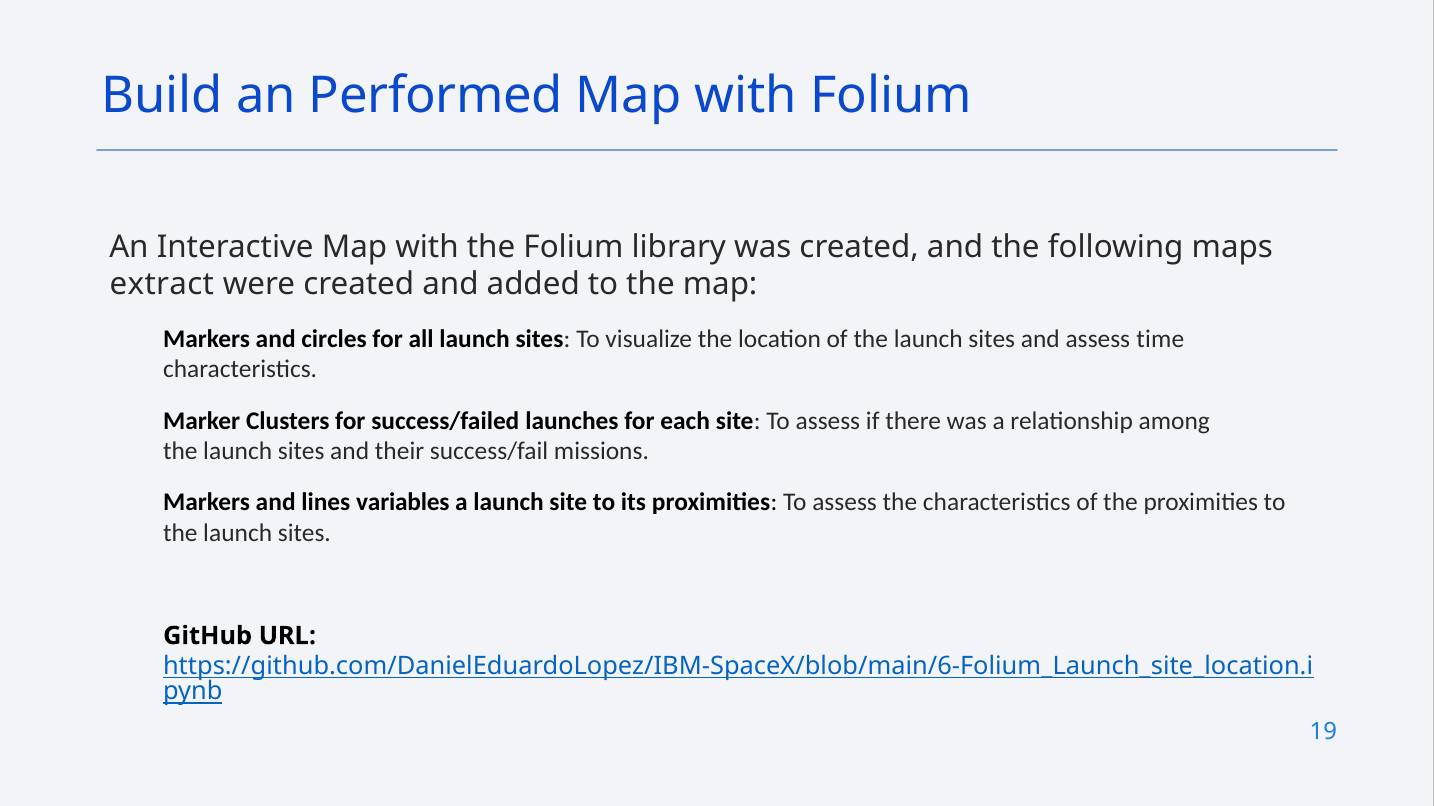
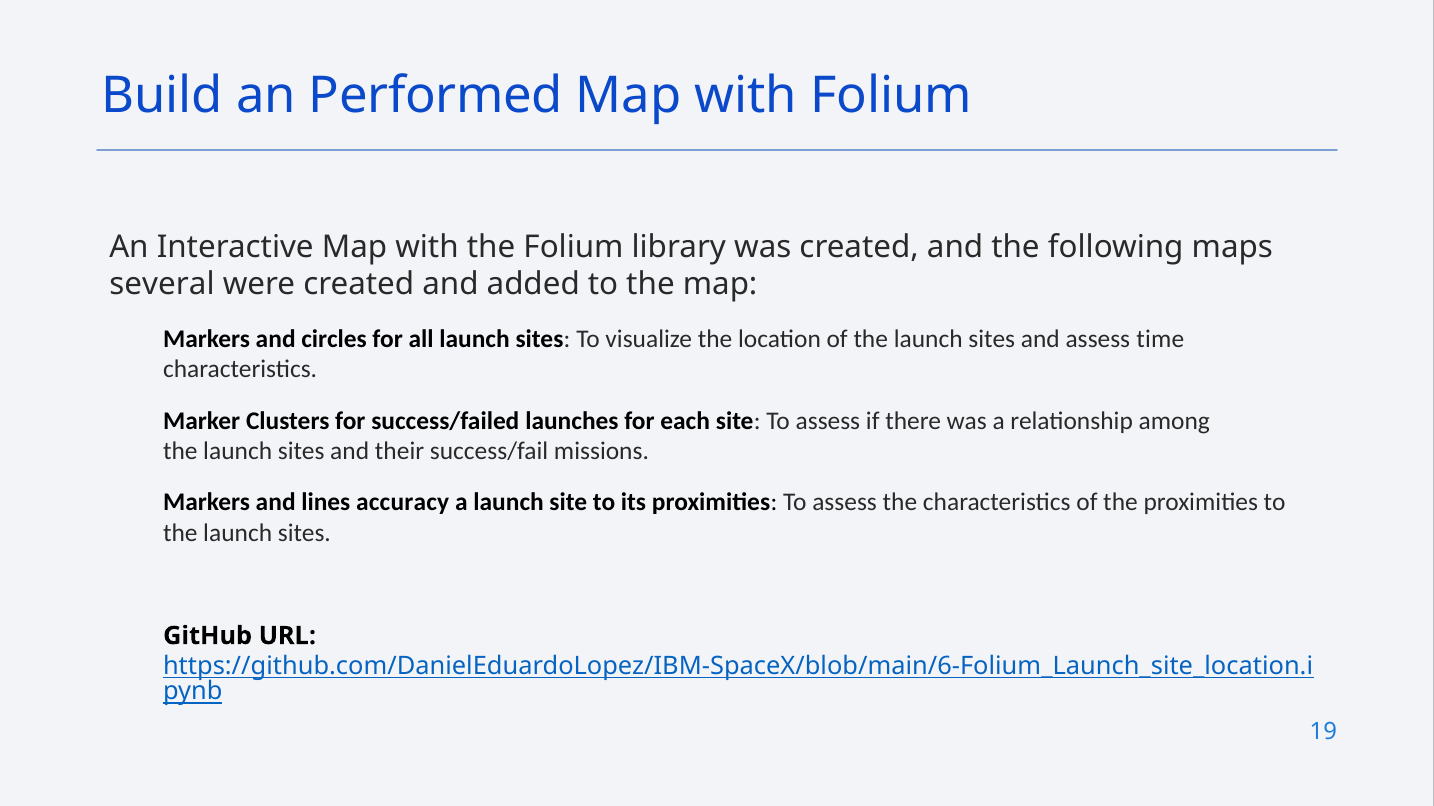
extract: extract -> several
variables: variables -> accuracy
